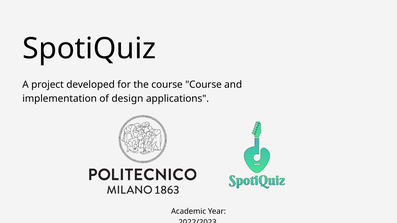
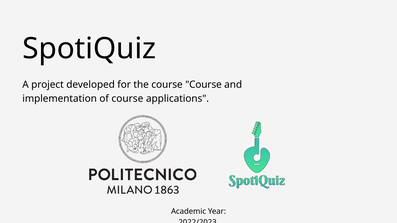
of design: design -> course
